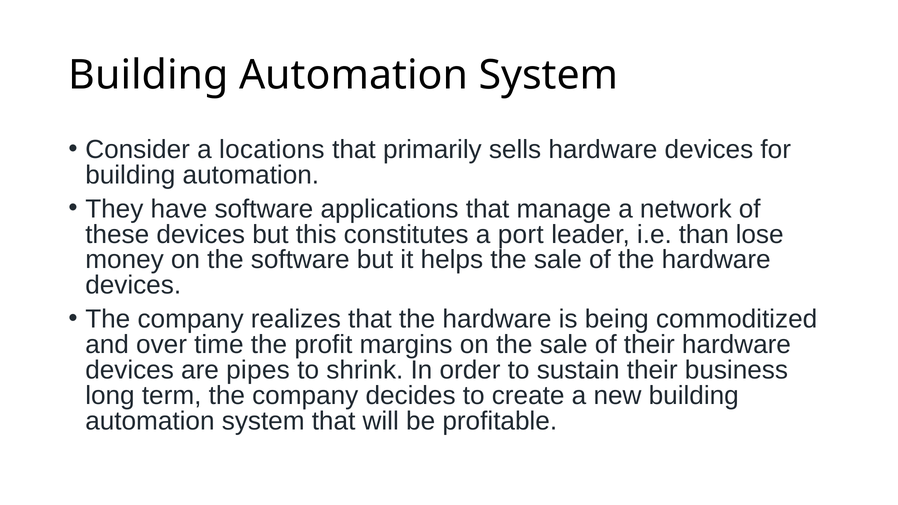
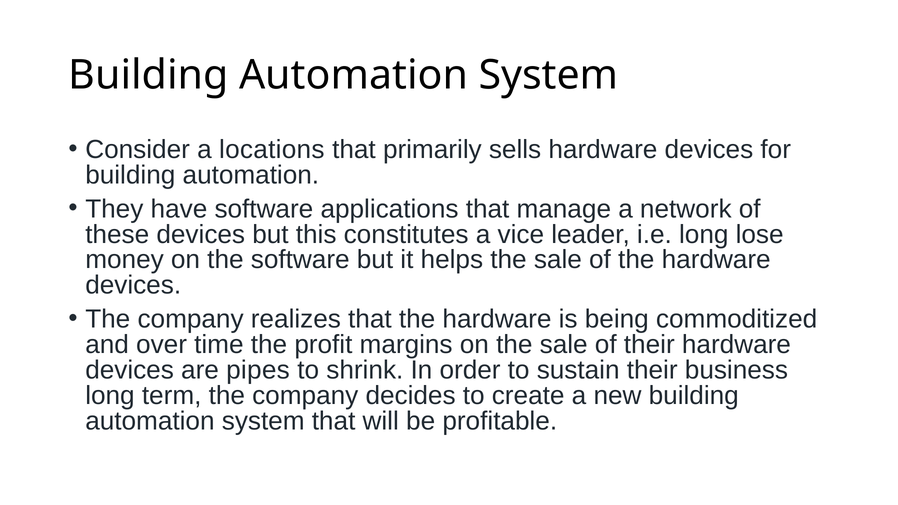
port: port -> vice
i.e than: than -> long
